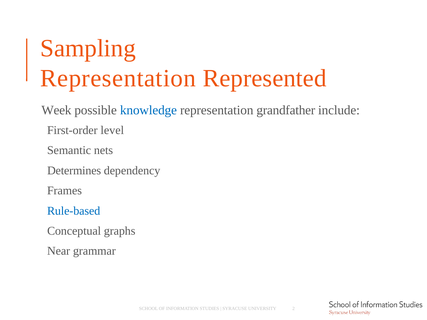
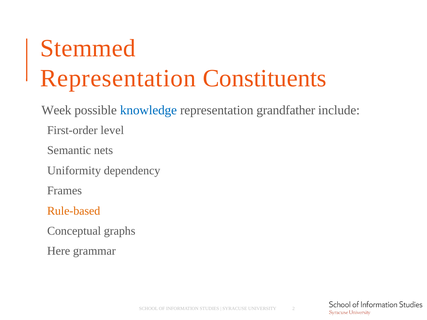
Sampling: Sampling -> Stemmed
Represented: Represented -> Constituents
Determines: Determines -> Uniformity
Rule-based colour: blue -> orange
Near: Near -> Here
